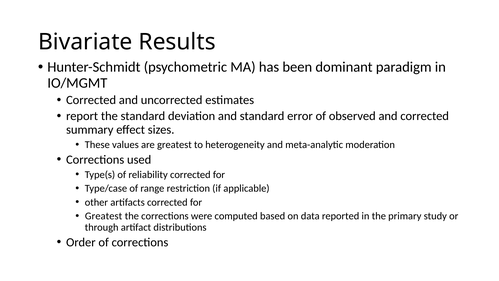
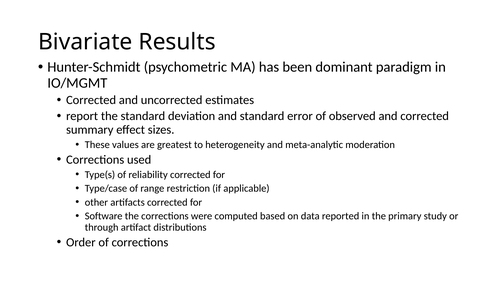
Greatest at (104, 216): Greatest -> Software
